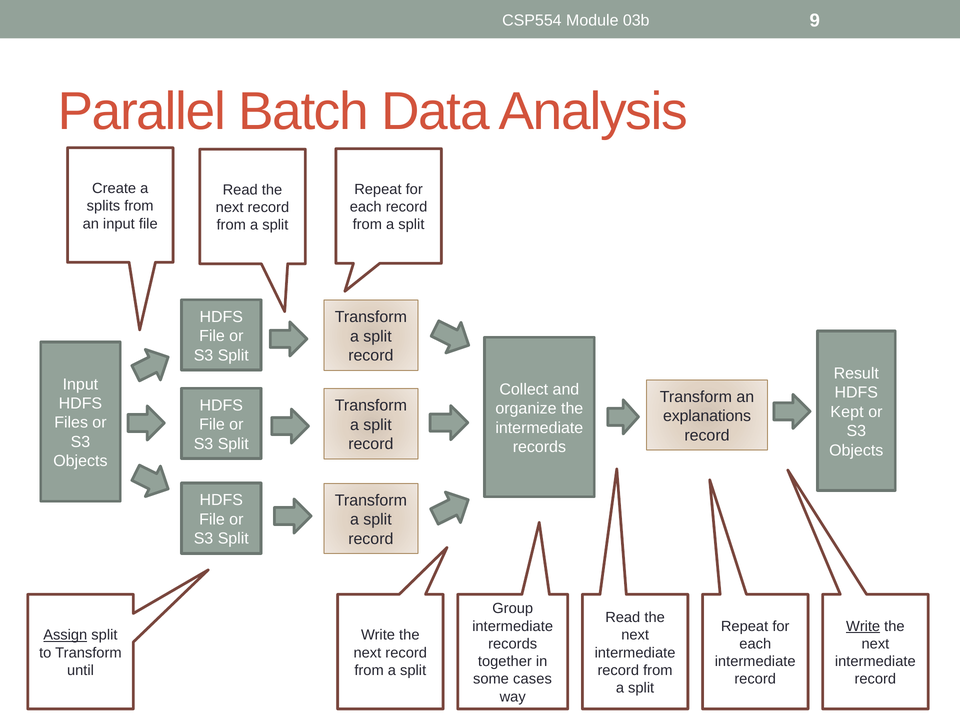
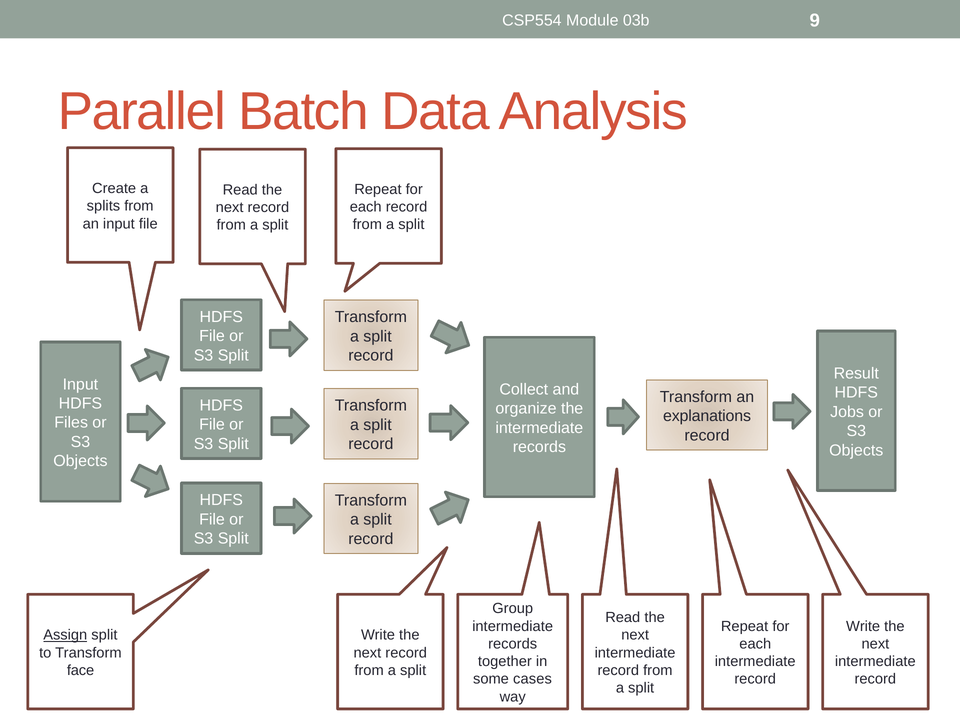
Kept: Kept -> Jobs
Write at (863, 626) underline: present -> none
until: until -> face
